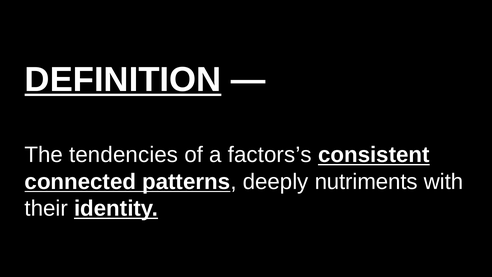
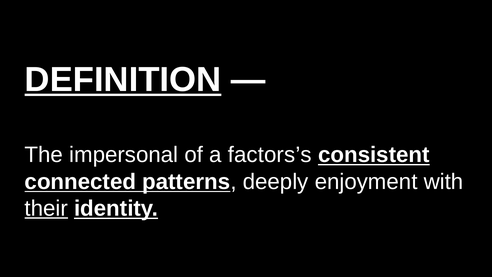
tendencies: tendencies -> impersonal
nutriments: nutriments -> enjoyment
their underline: none -> present
